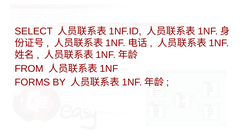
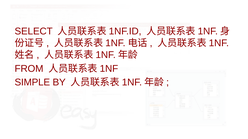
FORMS: FORMS -> SIMPLE
